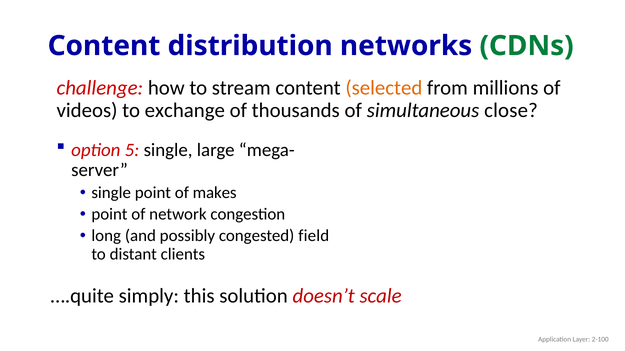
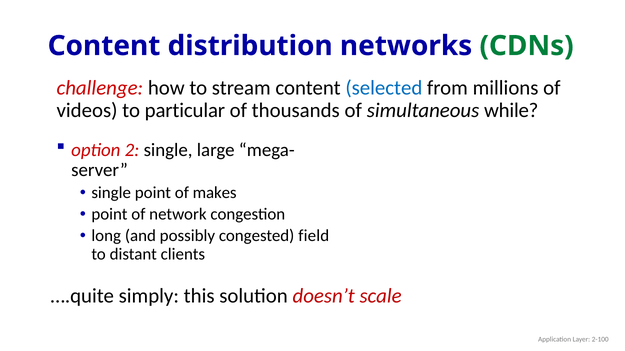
selected colour: orange -> blue
exchange: exchange -> particular
close: close -> while
5: 5 -> 2
